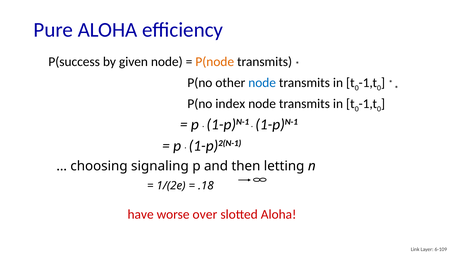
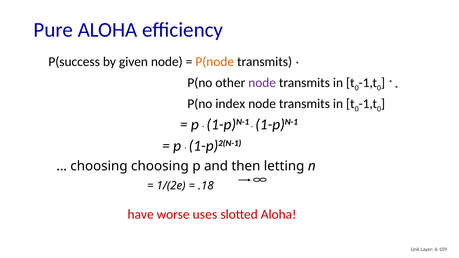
node at (262, 83) colour: blue -> purple
choosing signaling: signaling -> choosing
over: over -> uses
